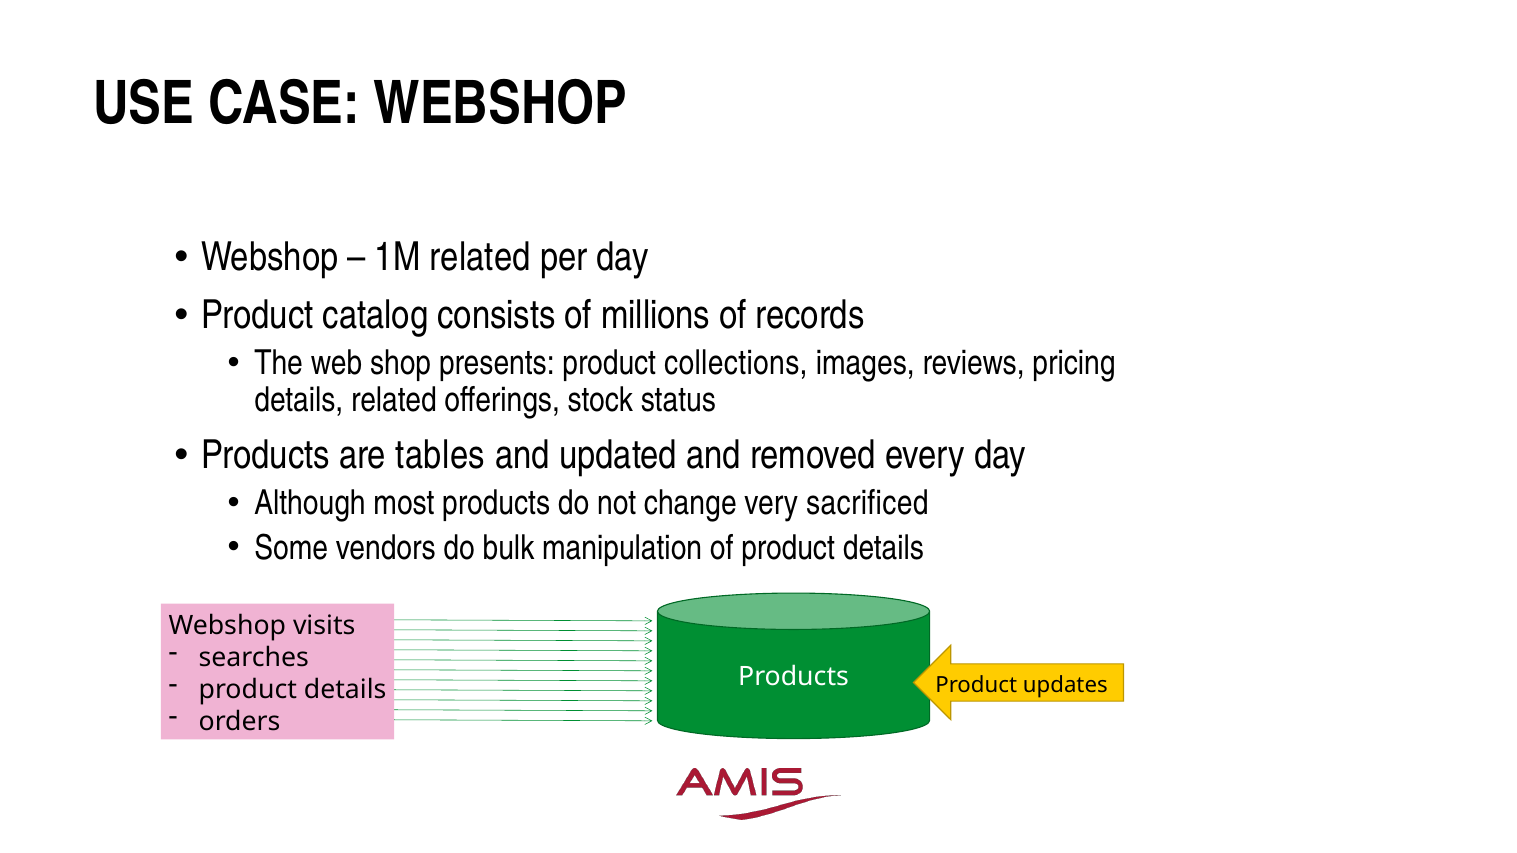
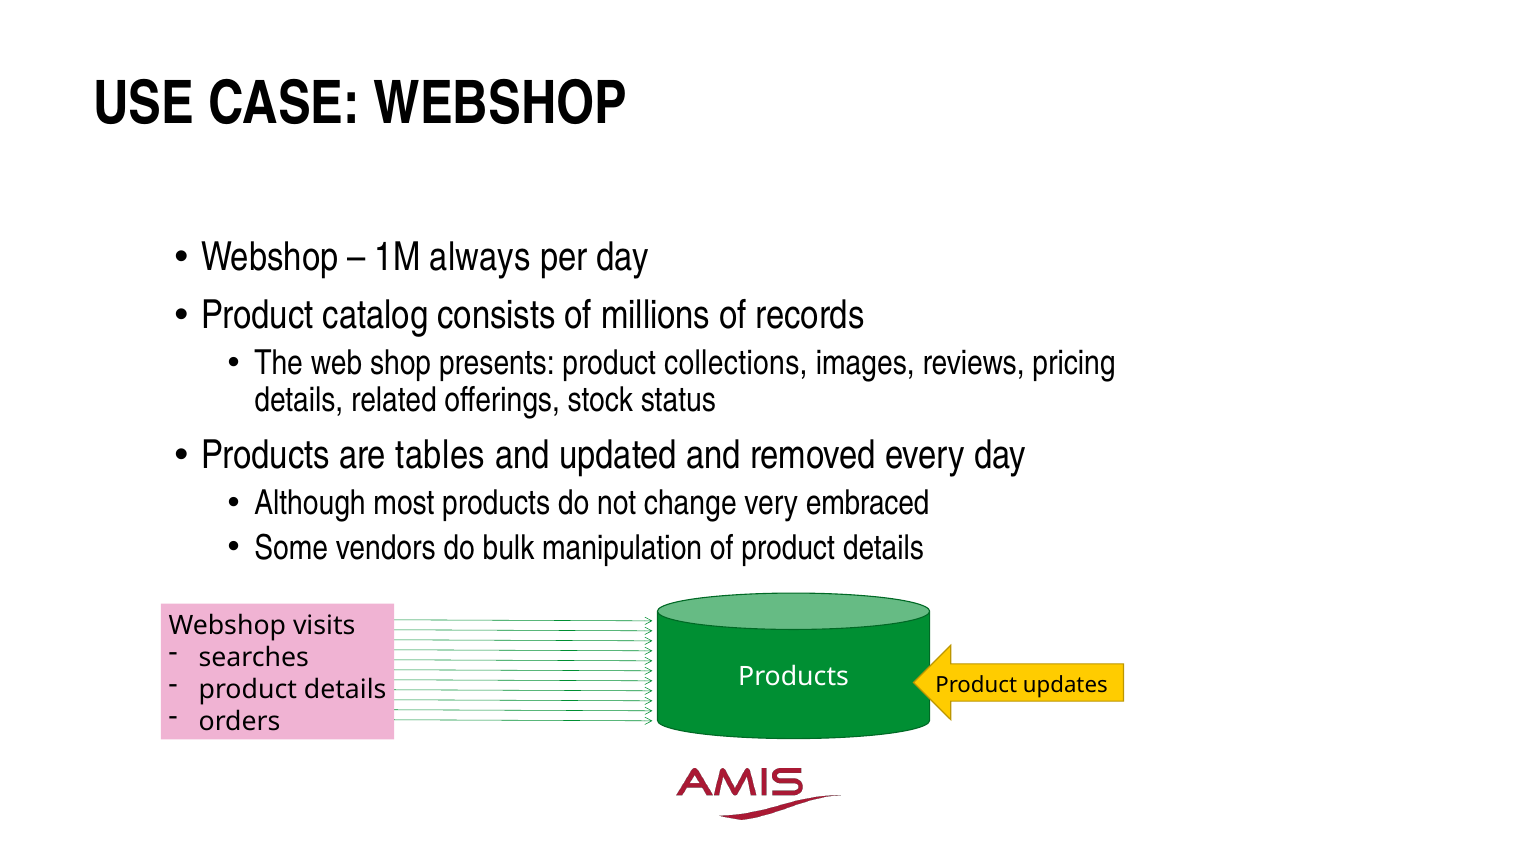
1M related: related -> always
sacrificed: sacrificed -> embraced
